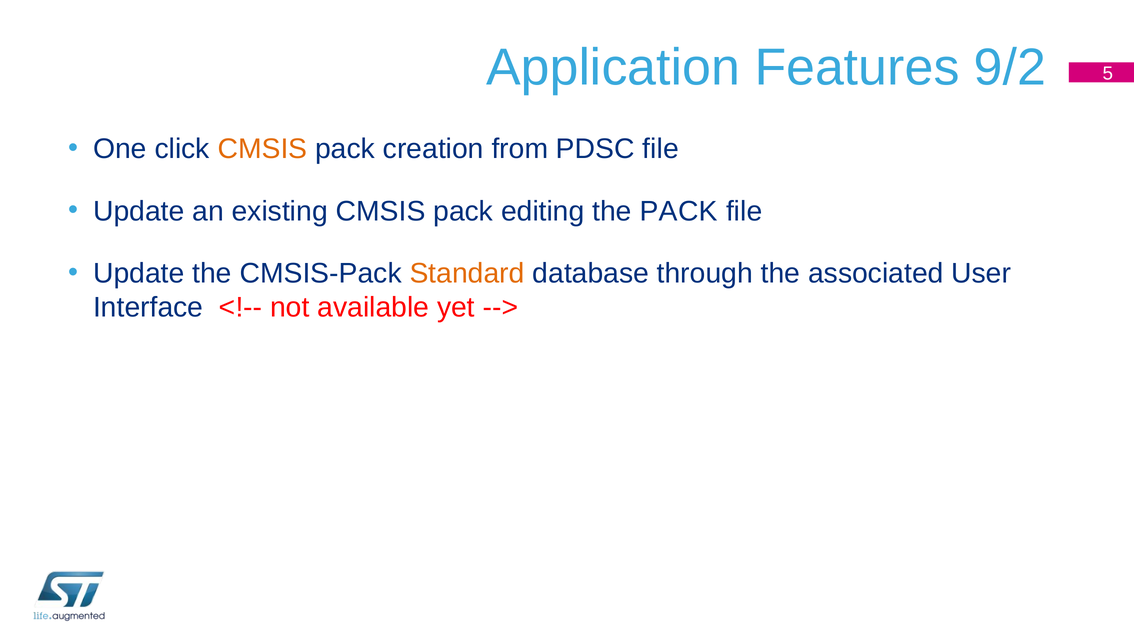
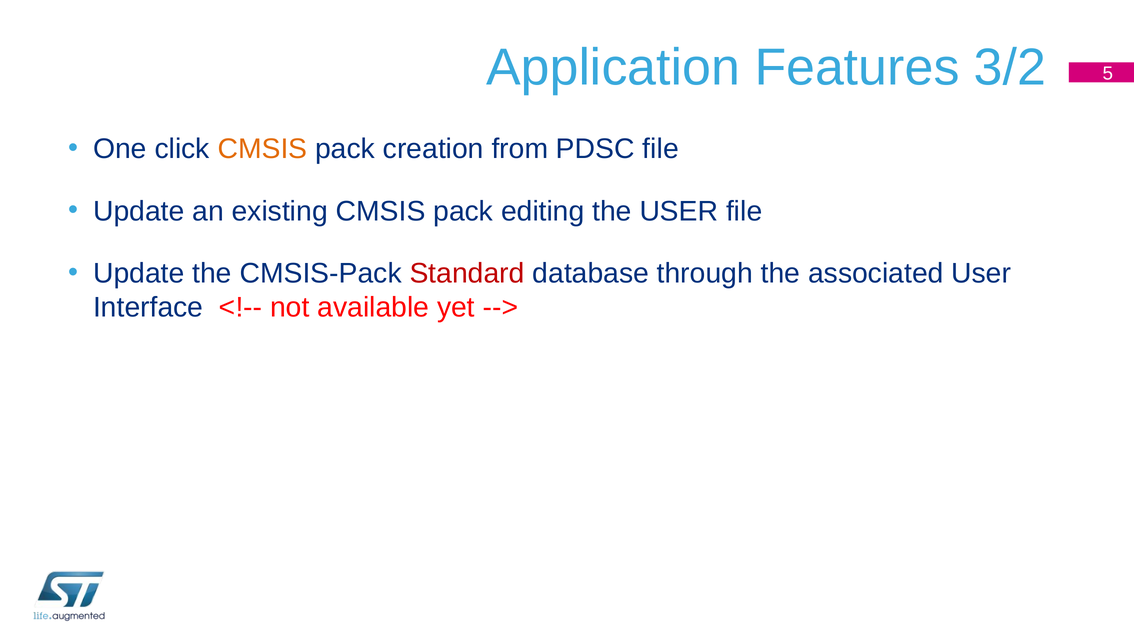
9/2: 9/2 -> 3/2
the PACK: PACK -> USER
Standard colour: orange -> red
